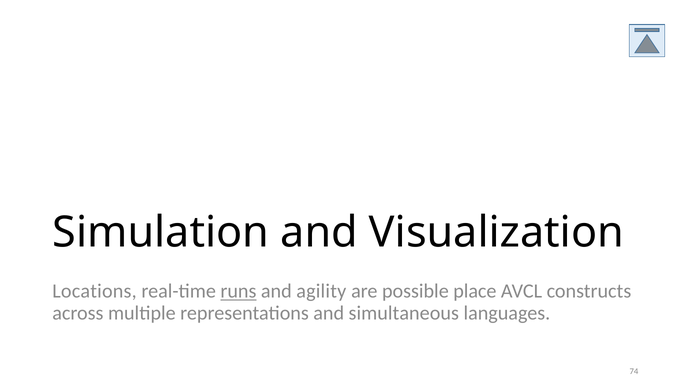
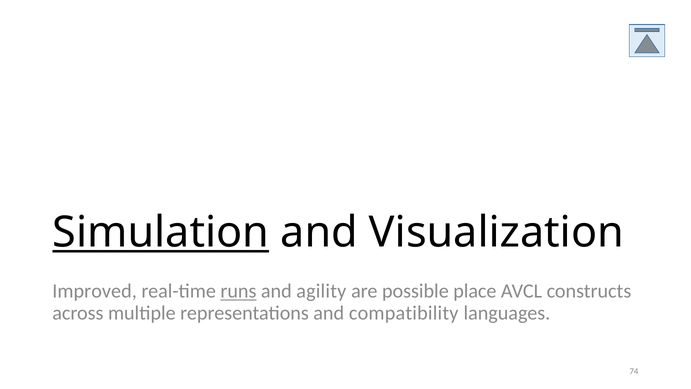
Simulation underline: none -> present
Locations: Locations -> Improved
simultaneous: simultaneous -> compatibility
